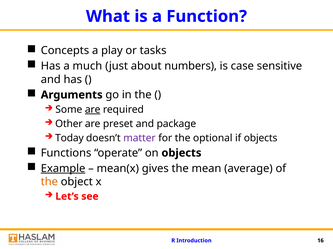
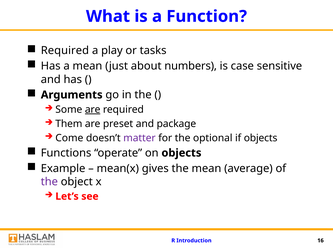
Concepts at (65, 51): Concepts -> Required
a much: much -> mean
Other: Other -> Them
Today: Today -> Come
Example underline: present -> none
the at (49, 182) colour: orange -> purple
